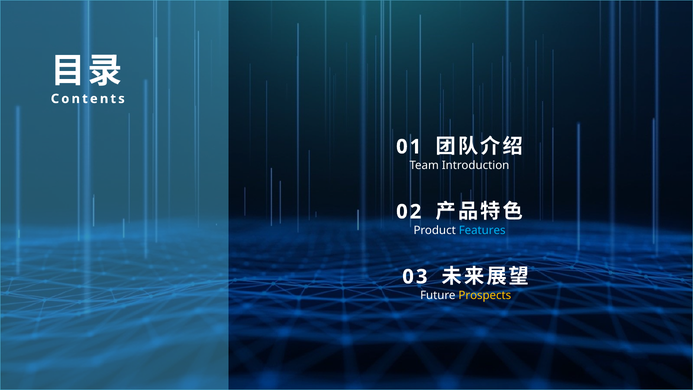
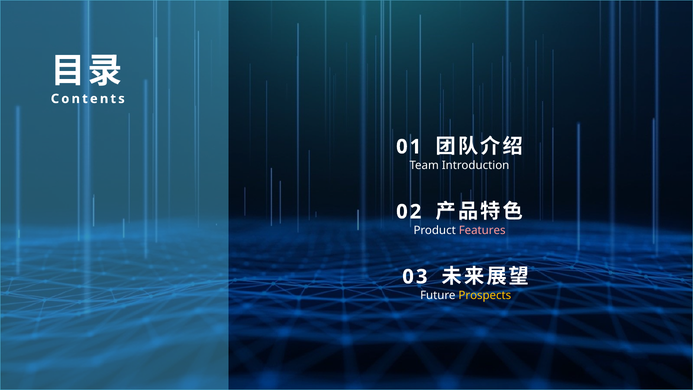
Features colour: light blue -> pink
